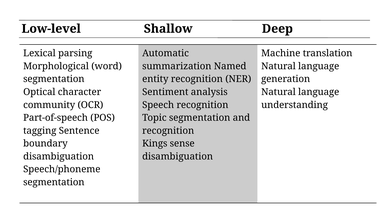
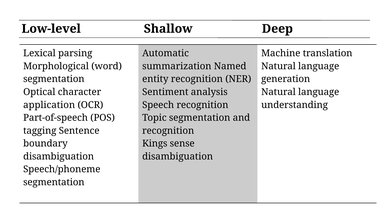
community: community -> application
